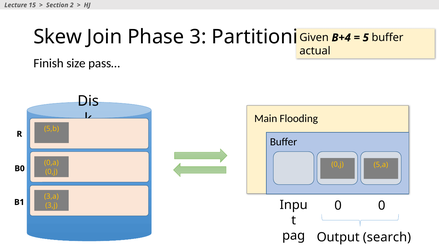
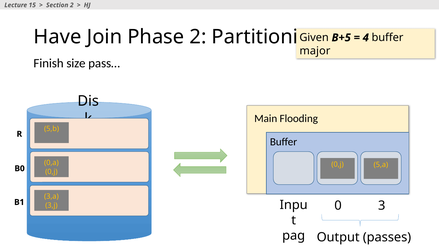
Skew: Skew -> Have
Phase 3: 3 -> 2
B+4: B+4 -> B+5
5: 5 -> 4
actual: actual -> major
0 0: 0 -> 3
search: search -> passes
